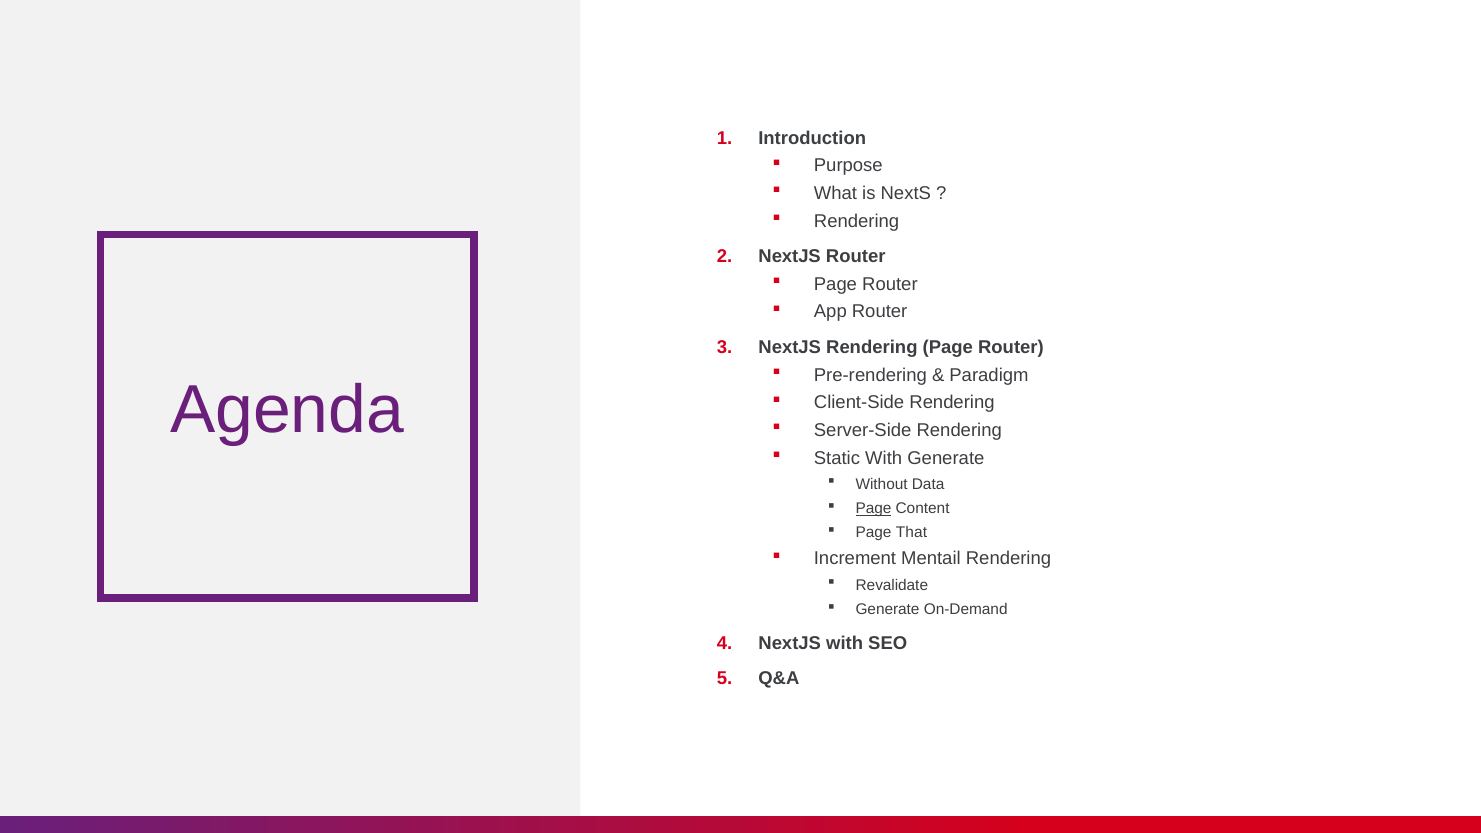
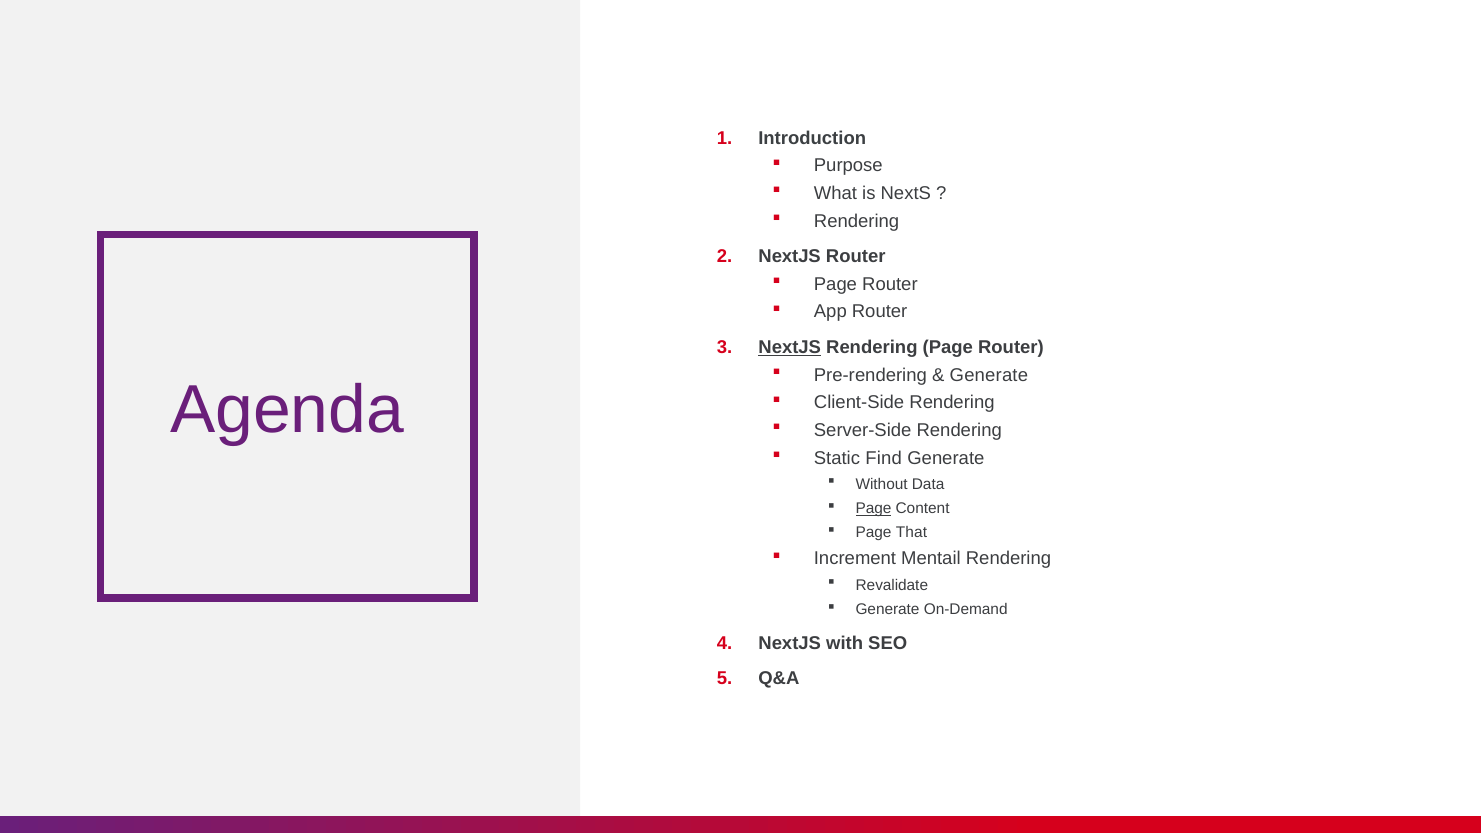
NextJS at (790, 347) underline: none -> present
Paradigm at (989, 375): Paradigm -> Generate
Static With: With -> Find
